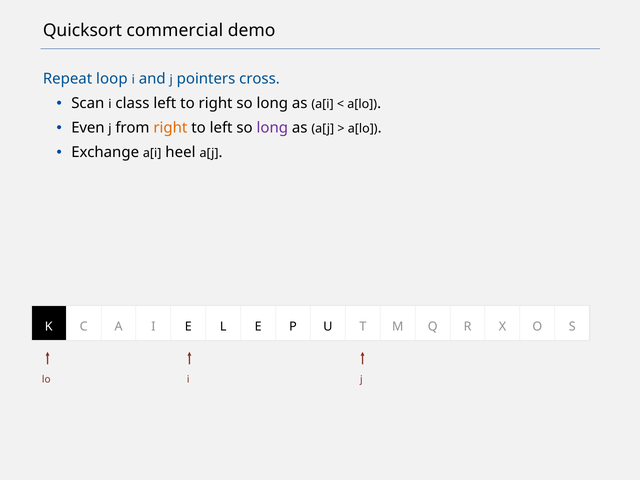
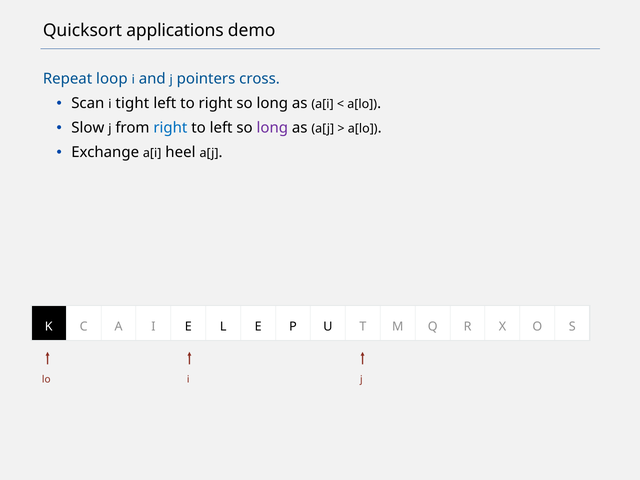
commercial: commercial -> applications
class: class -> tight
Even: Even -> Slow
right at (170, 128) colour: orange -> blue
